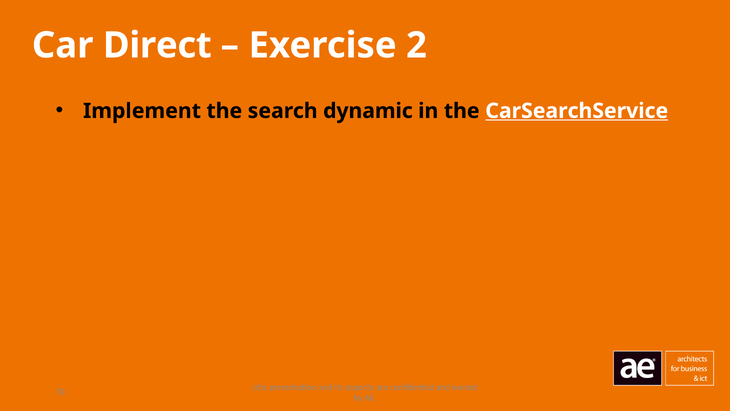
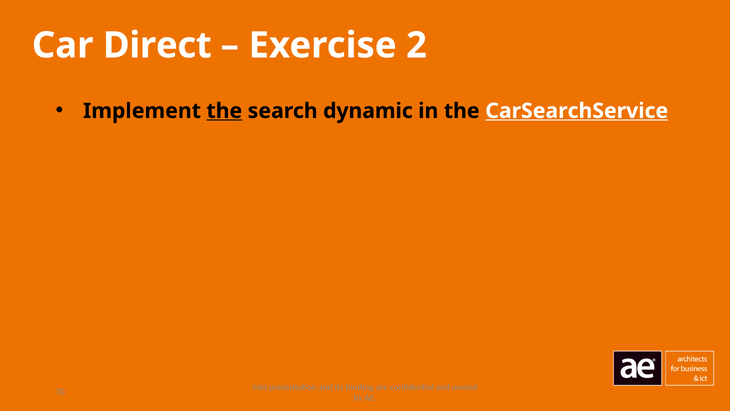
the at (224, 111) underline: none -> present
Libs: Libs -> Into
aspects: aspects -> binding
